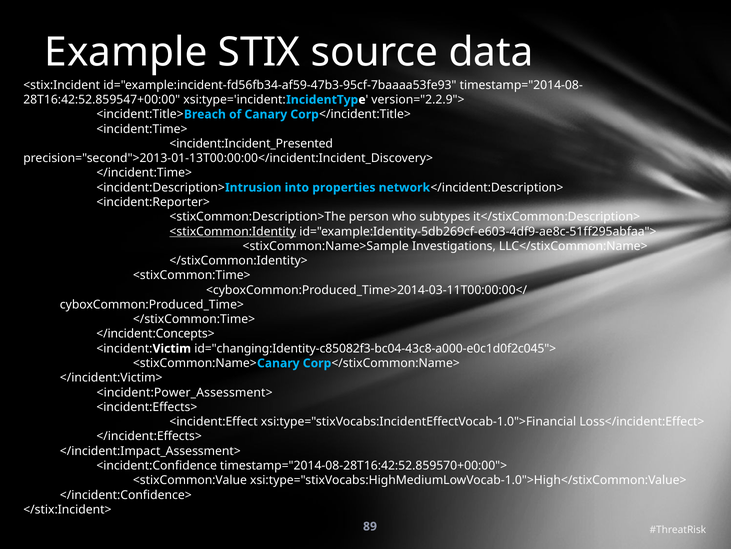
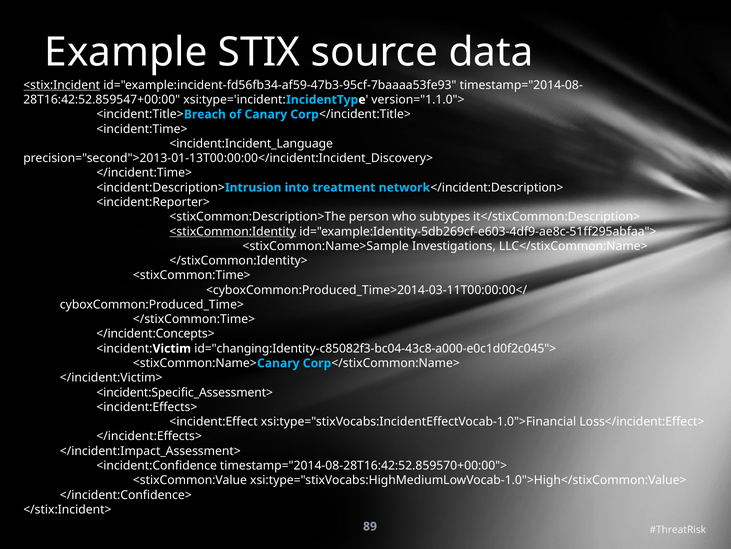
<stix:Incident underline: none -> present
version="2.2.9">: version="2.2.9"> -> version="1.1.0">
<incident:Incident_Presented: <incident:Incident_Presented -> <incident:Incident_Language
properties: properties -> treatment
<incident:Power_Assessment>: <incident:Power_Assessment> -> <incident:Specific_Assessment>
